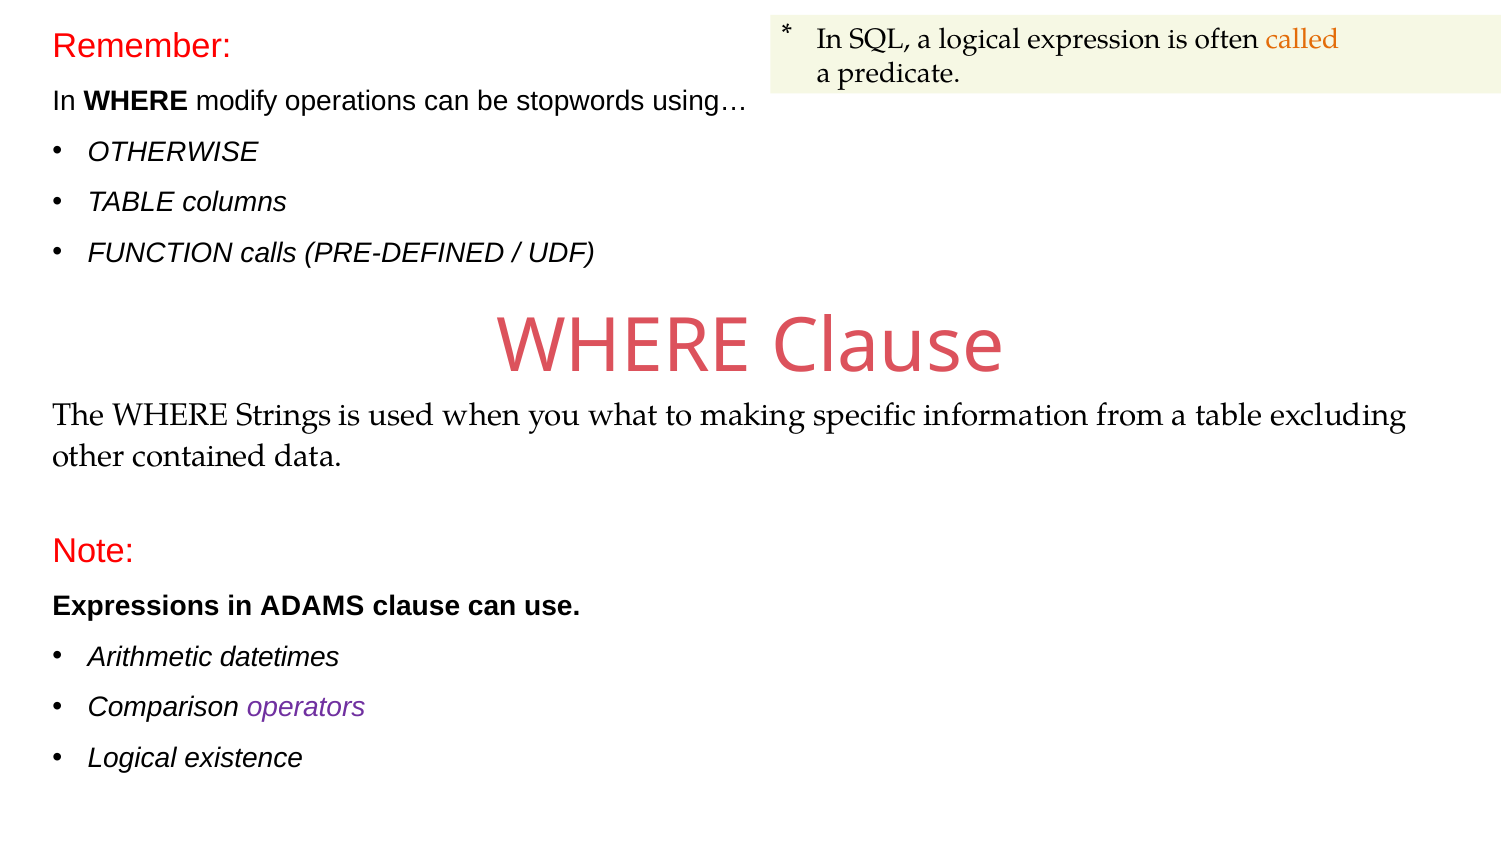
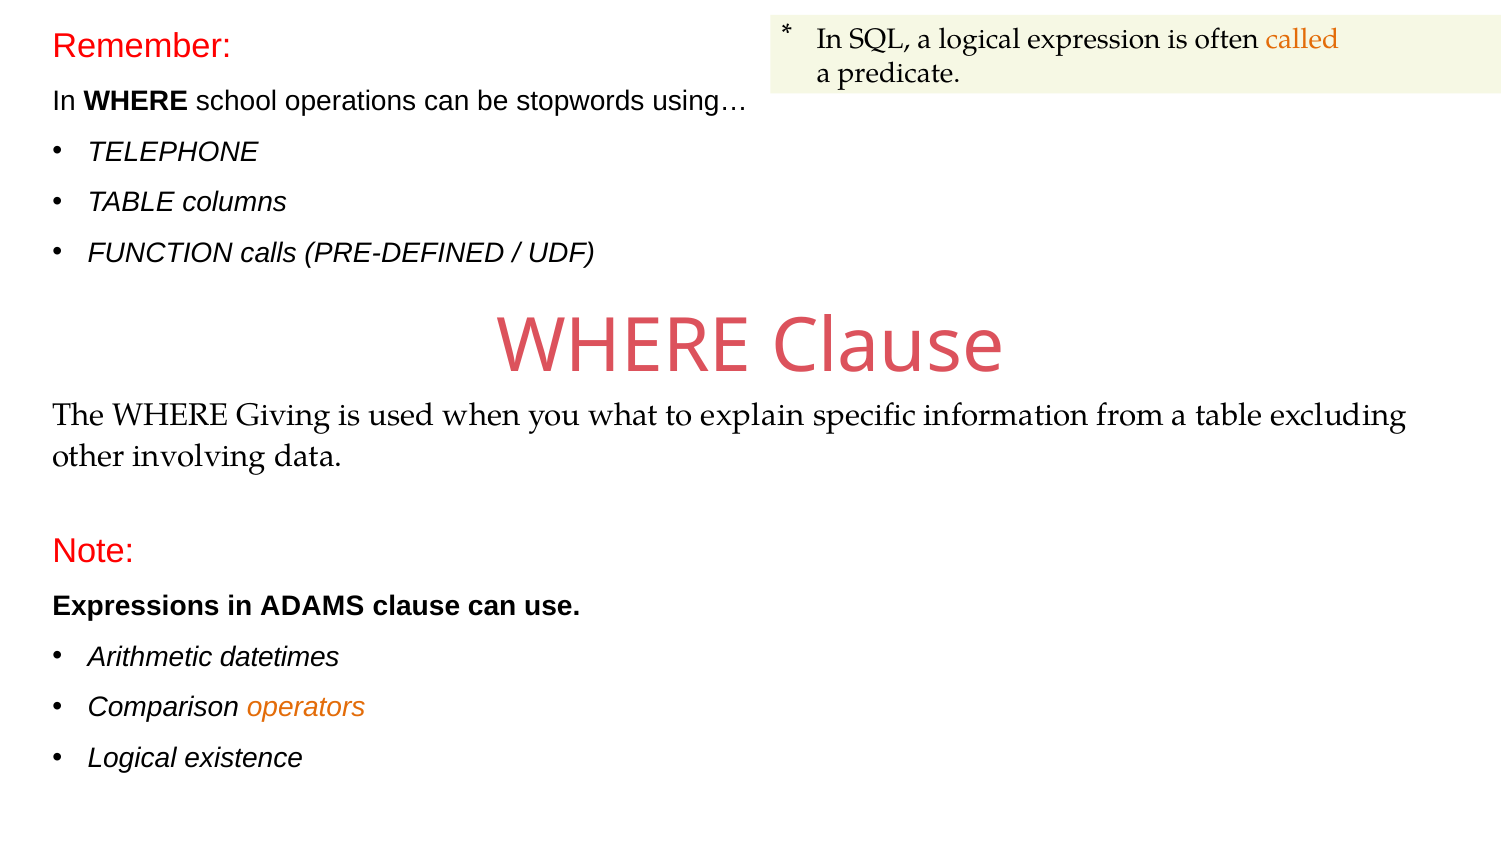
modify: modify -> school
OTHERWISE: OTHERWISE -> TELEPHONE
Strings: Strings -> Giving
making: making -> explain
contained: contained -> involving
operators colour: purple -> orange
